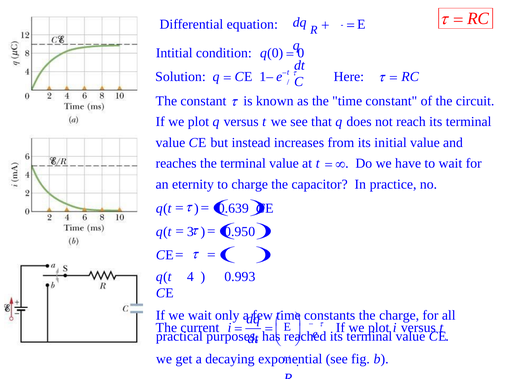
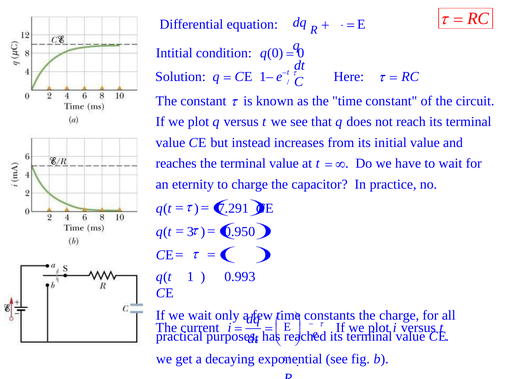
0.639: 0.639 -> 7.291
q(t 4: 4 -> 1
